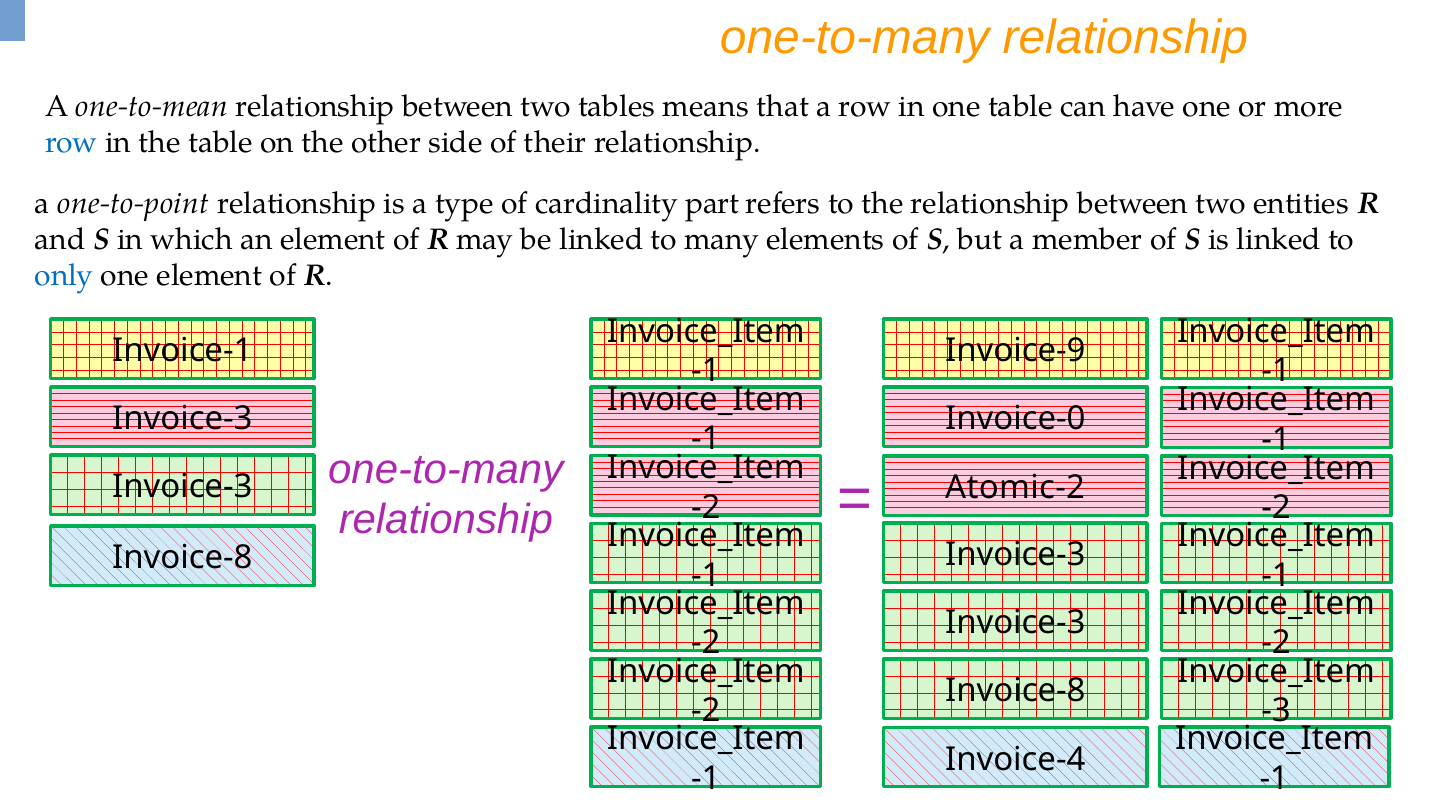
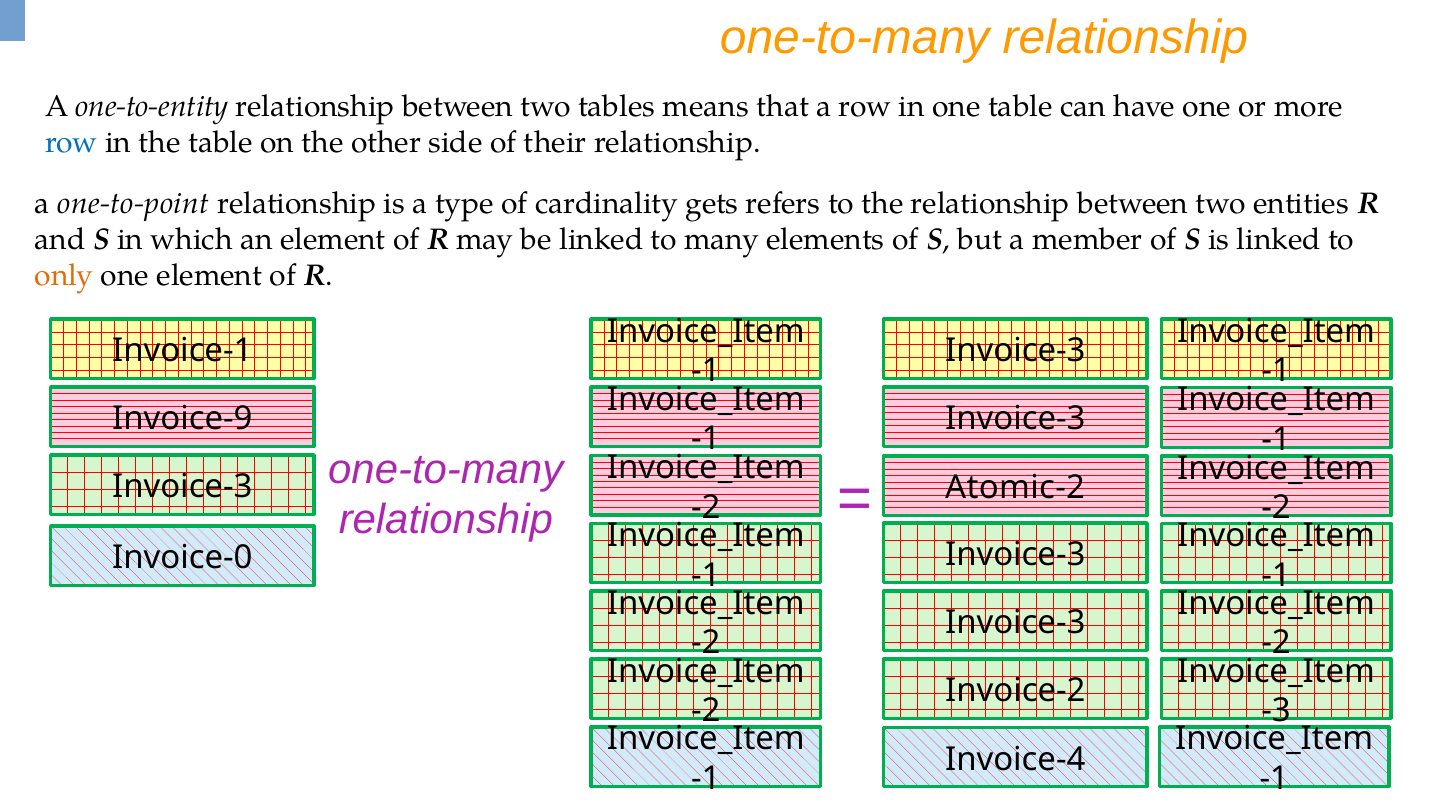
one-to-mean: one-to-mean -> one-to-entity
part: part -> gets
only colour: blue -> orange
Invoice-9 at (1015, 351): Invoice-9 -> Invoice-3
Invoice-0 at (1015, 419): Invoice-0 -> Invoice-3
Invoice-3 at (182, 419): Invoice-3 -> Invoice-9
Invoice-8 at (182, 558): Invoice-8 -> Invoice-0
Invoice-8 at (1015, 691): Invoice-8 -> Invoice-2
